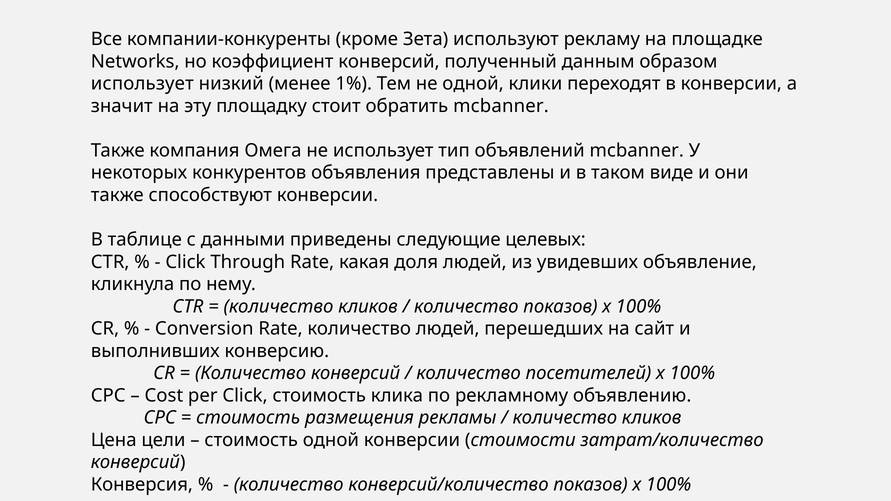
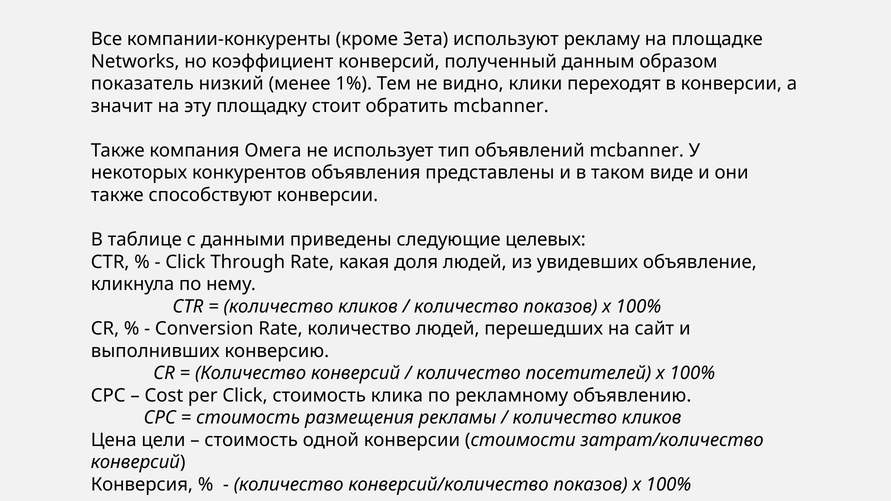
использует at (142, 84): использует -> показатель
не одной: одной -> видно
